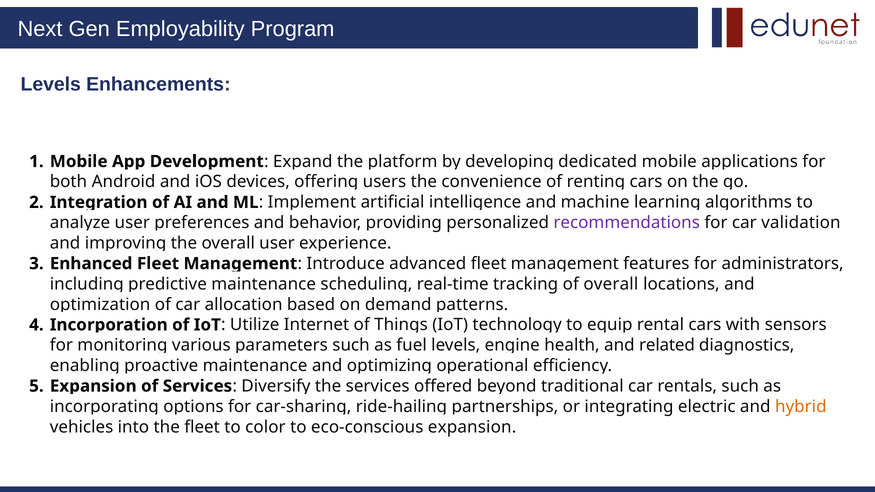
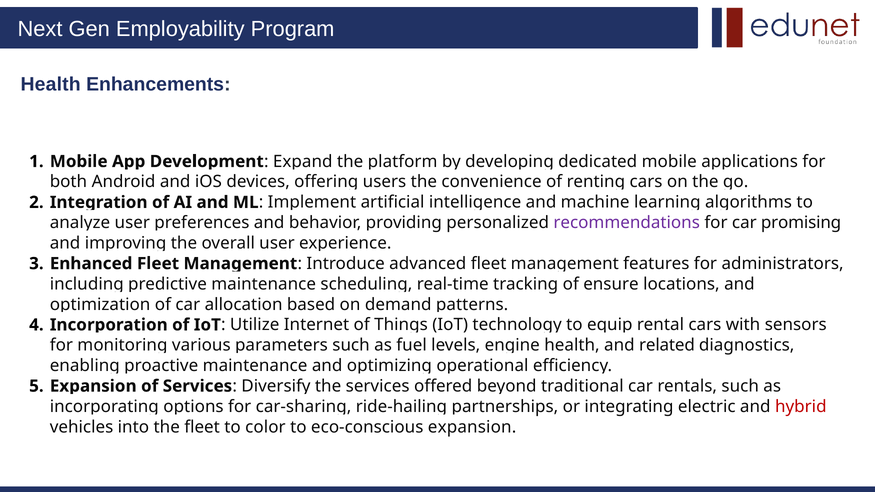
Levels at (51, 84): Levels -> Health
validation: validation -> promising
of overall: overall -> ensure
hybrid colour: orange -> red
